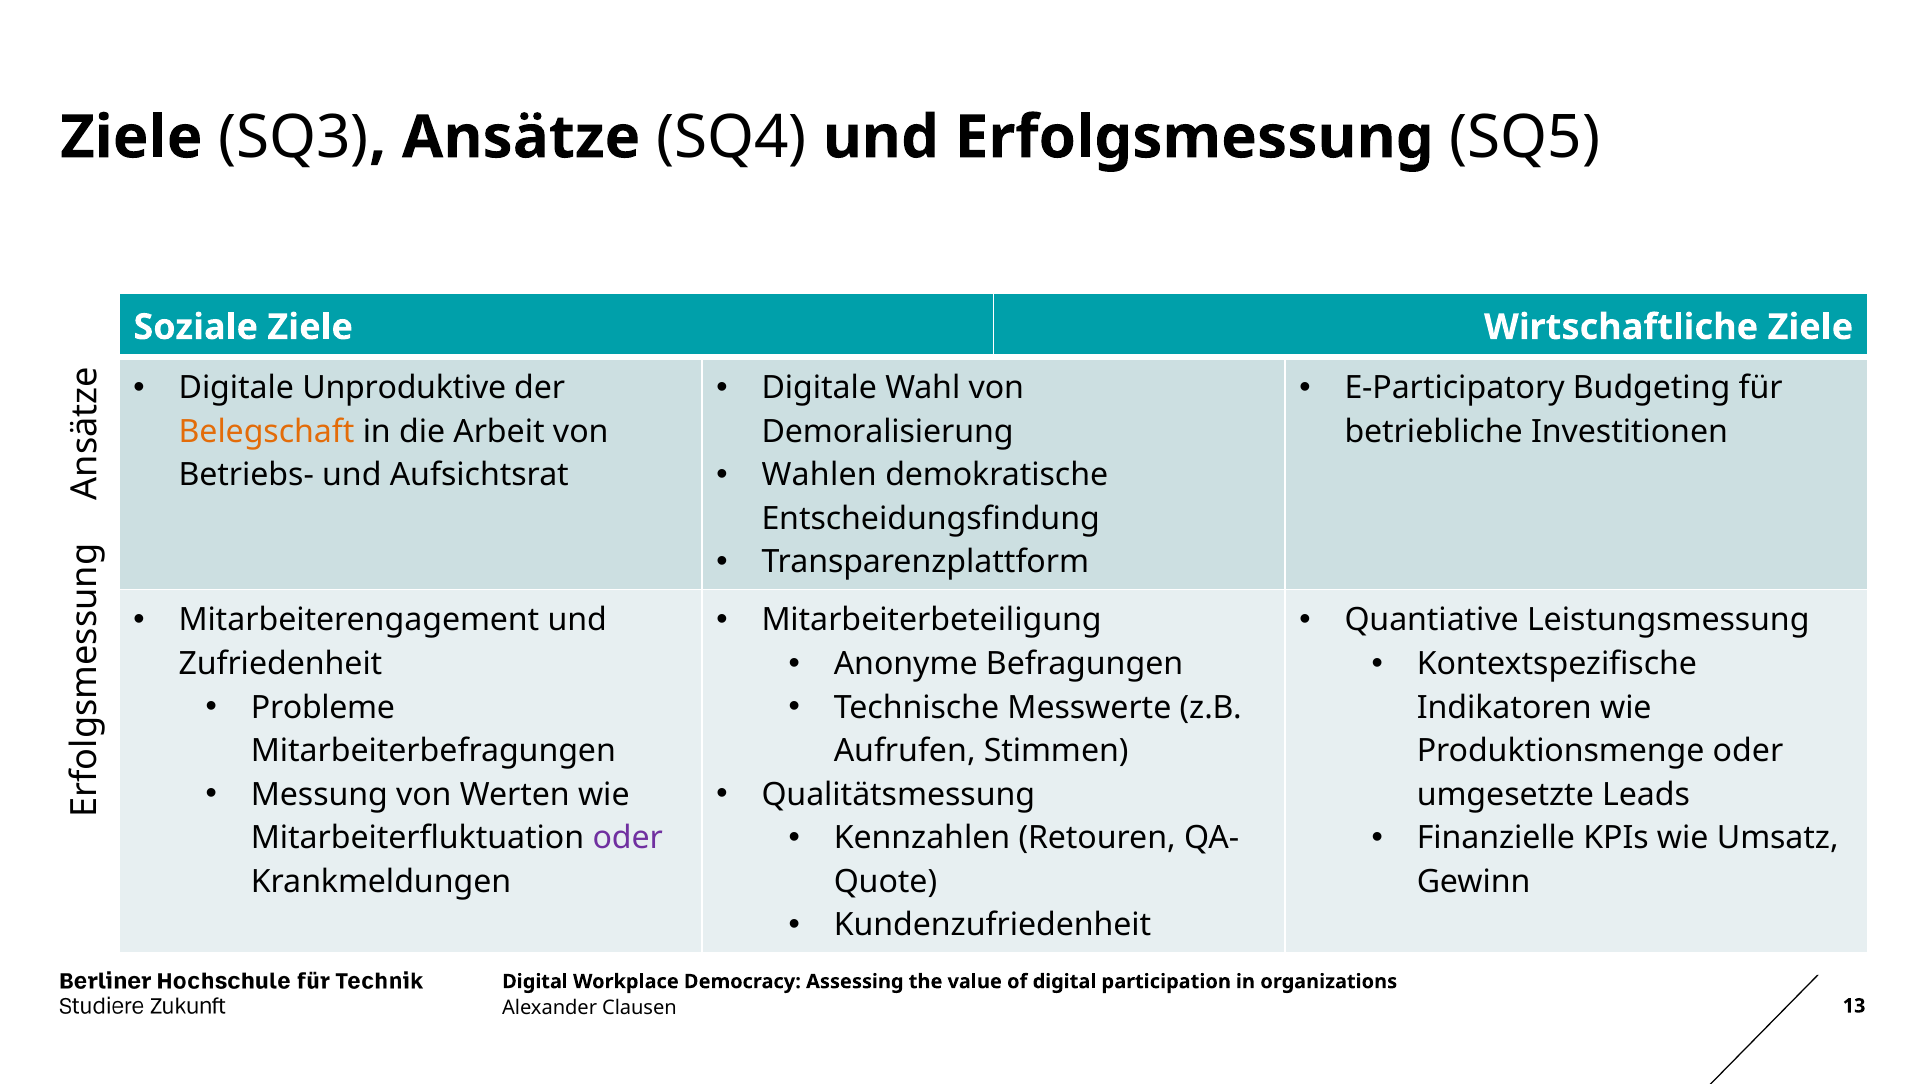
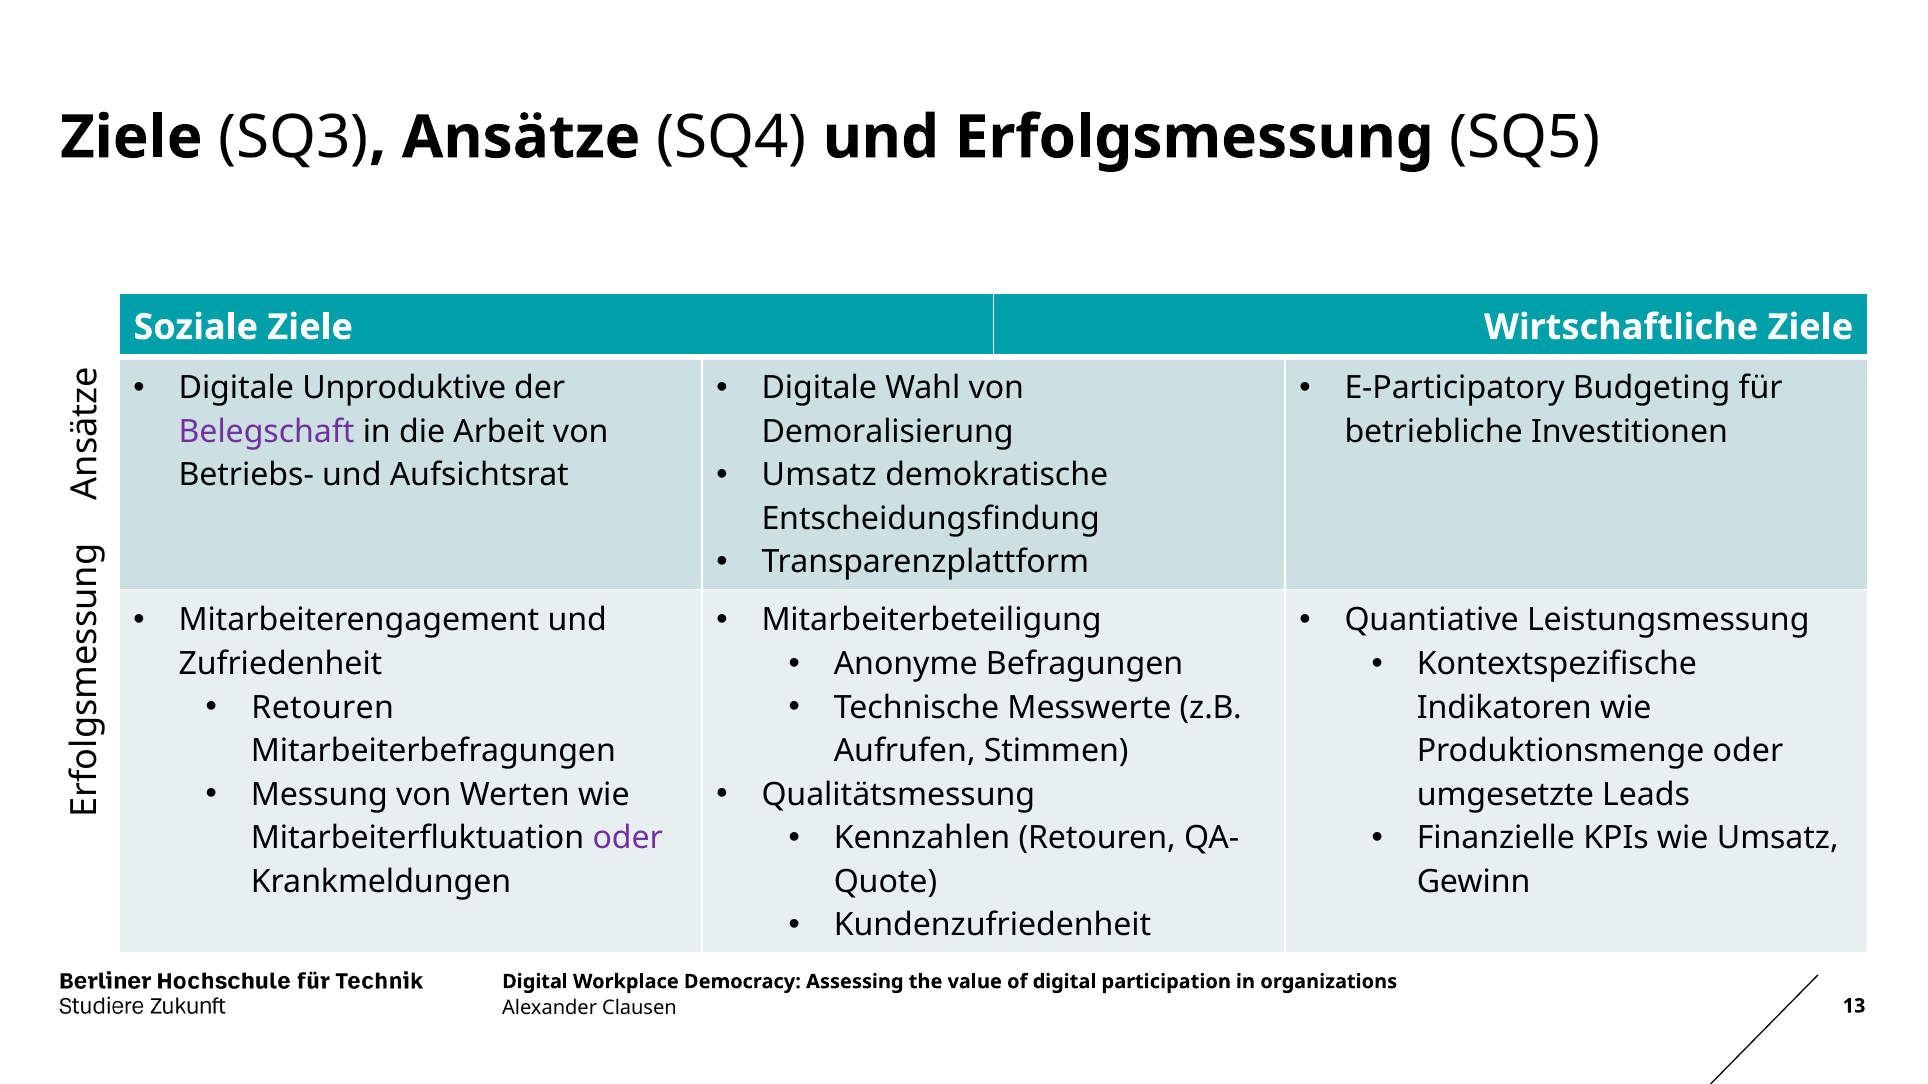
Belegschaft colour: orange -> purple
Wahlen at (819, 475): Wahlen -> Umsatz
Probleme at (323, 708): Probleme -> Retouren
